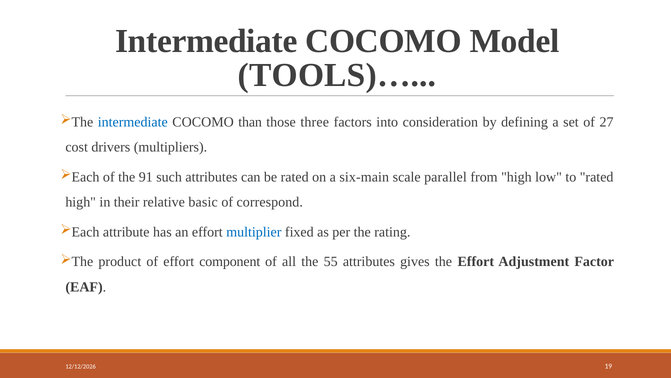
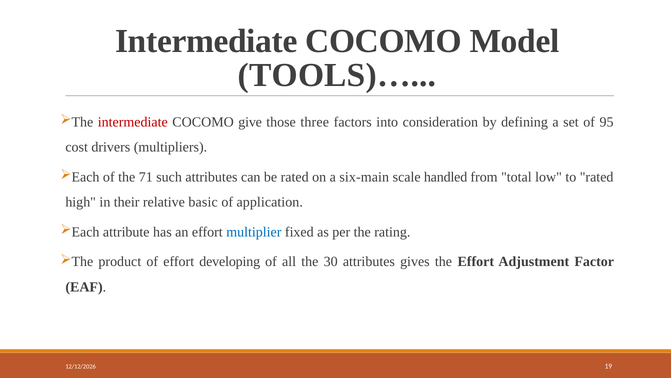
intermediate at (133, 122) colour: blue -> red
than: than -> give
27: 27 -> 95
91: 91 -> 71
parallel: parallel -> handled
from high: high -> total
correspond: correspond -> application
component: component -> developing
55: 55 -> 30
